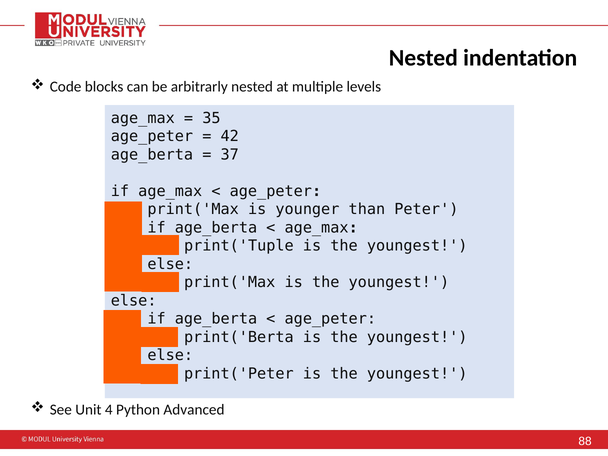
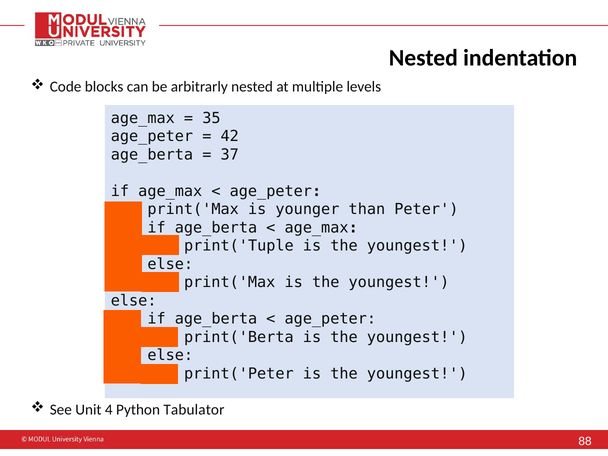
Advanced: Advanced -> Tabulator
